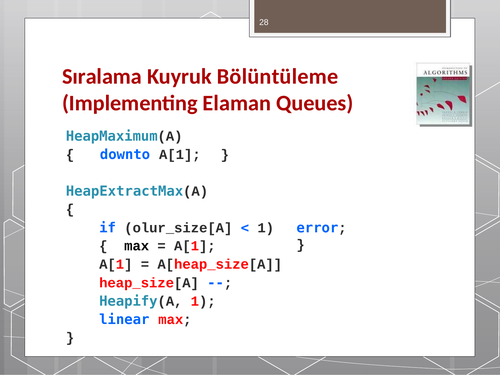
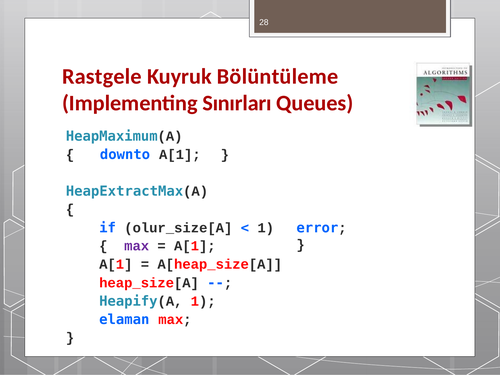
Sıralama: Sıralama -> Rastgele
Elaman: Elaman -> Sınırları
max at (137, 246) colour: black -> purple
linear: linear -> elaman
